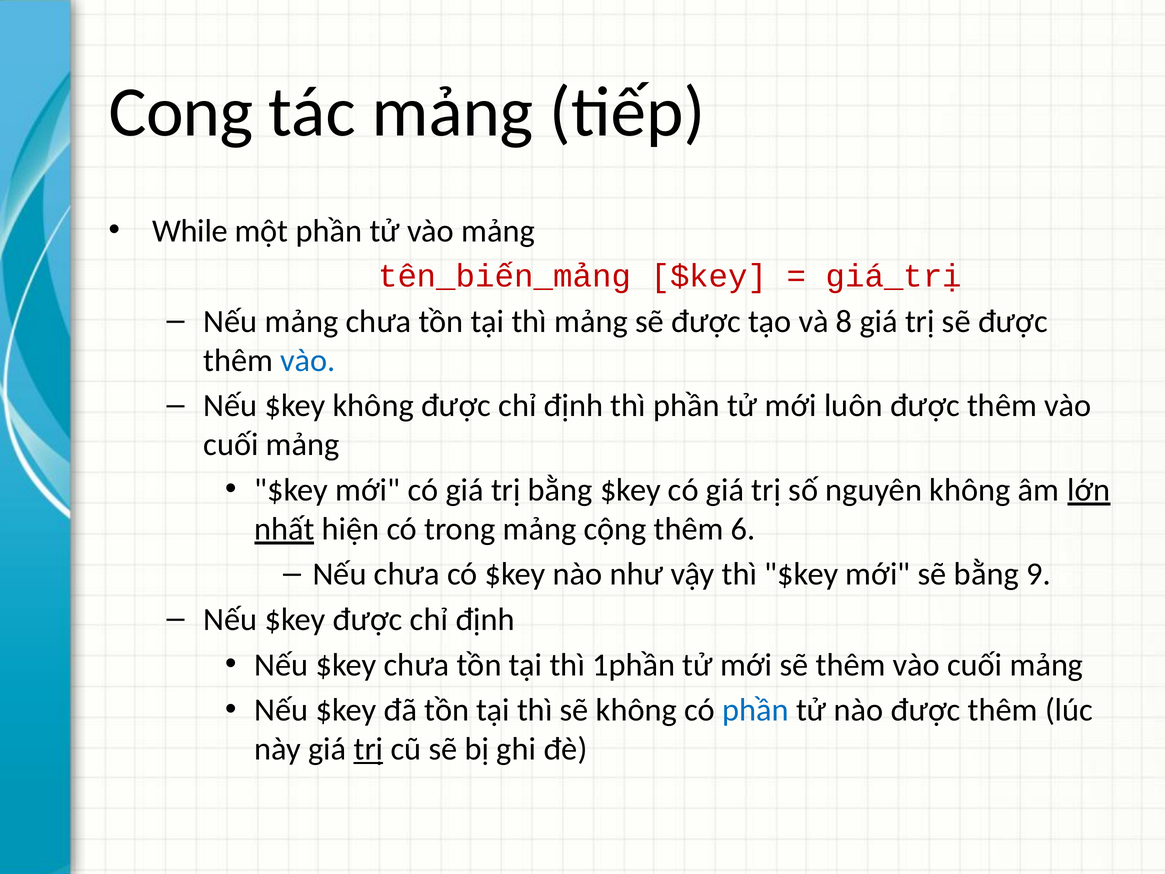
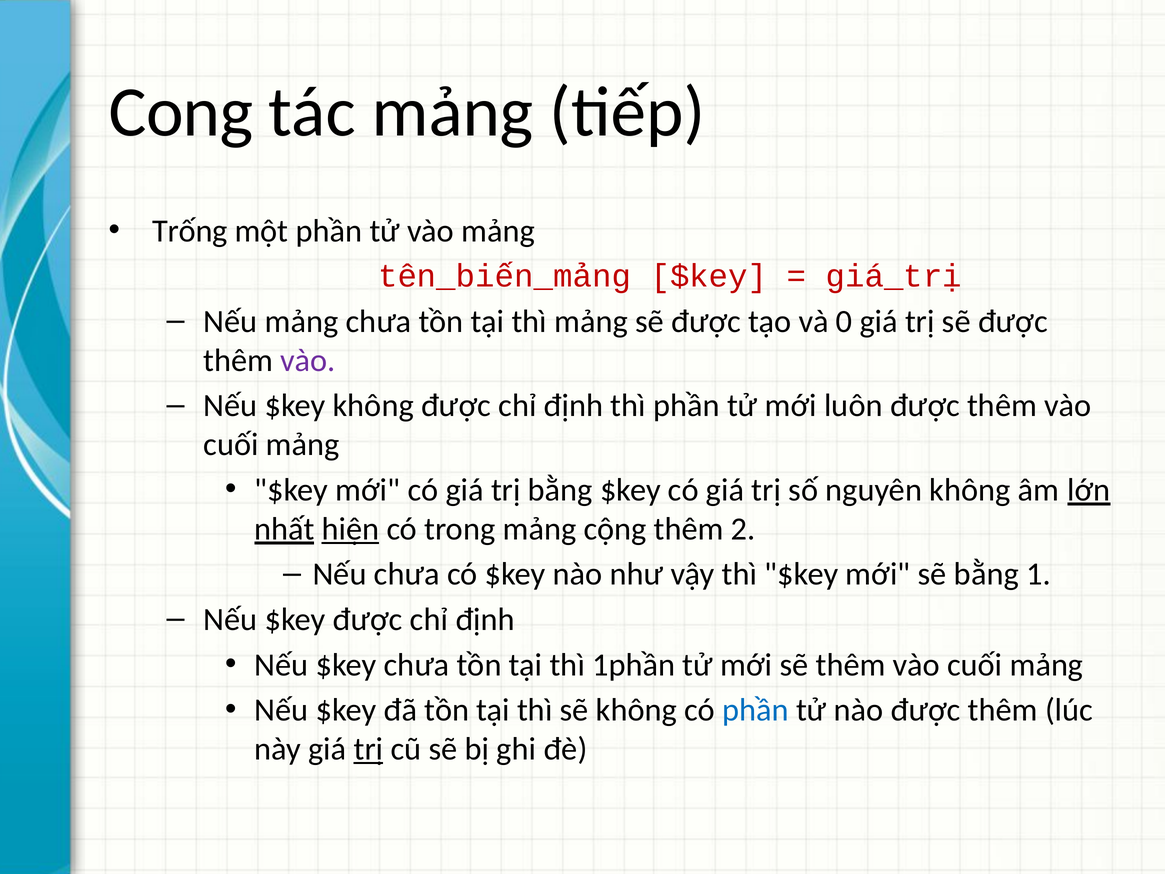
While: While -> Trống
8: 8 -> 0
vào at (308, 360) colour: blue -> purple
hiện underline: none -> present
6: 6 -> 2
9: 9 -> 1
